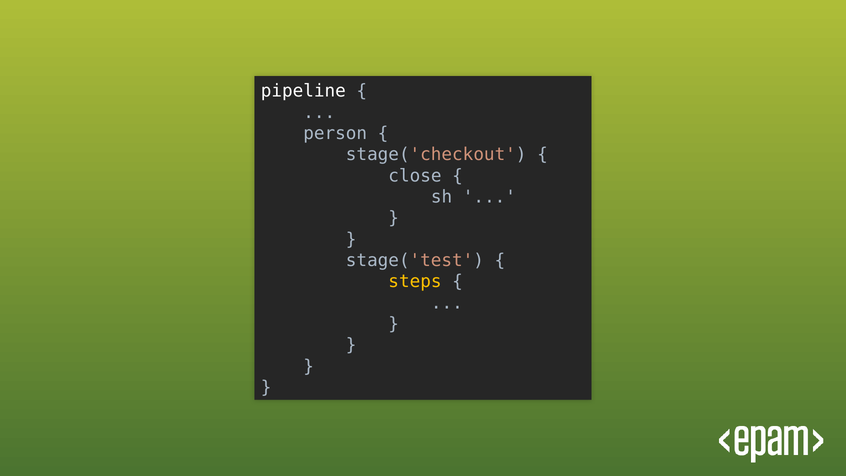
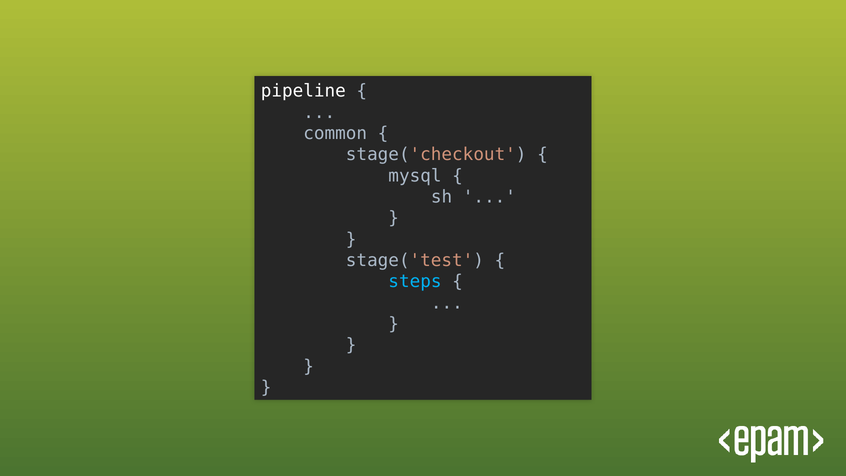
person: person -> common
close: close -> mysql
steps colour: yellow -> light blue
